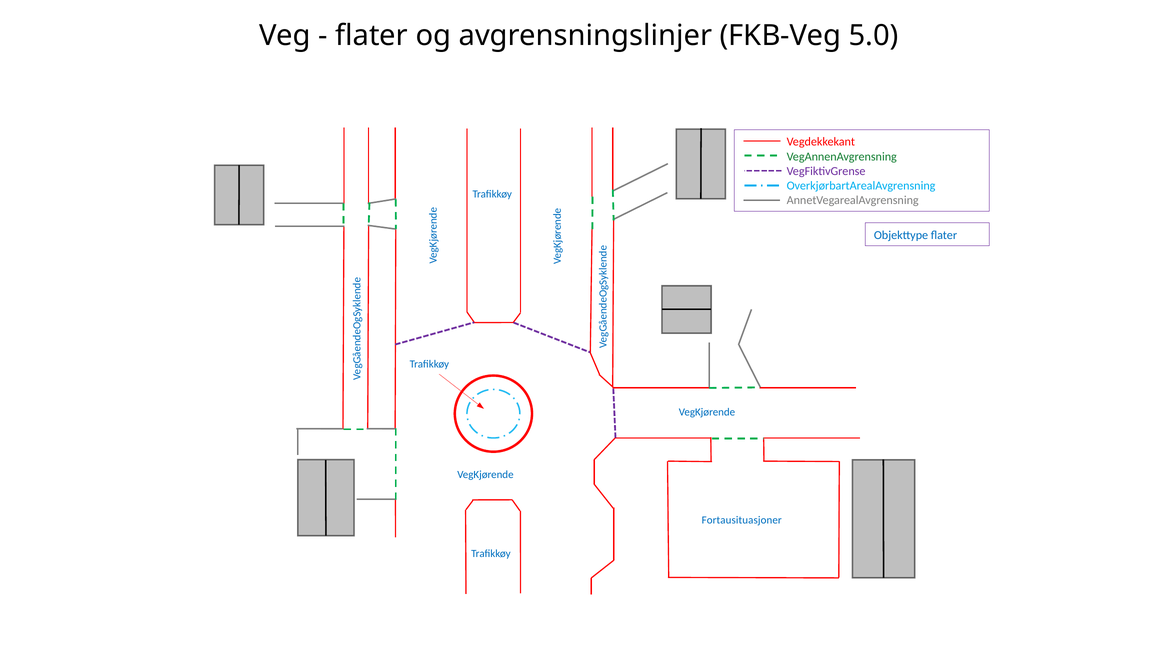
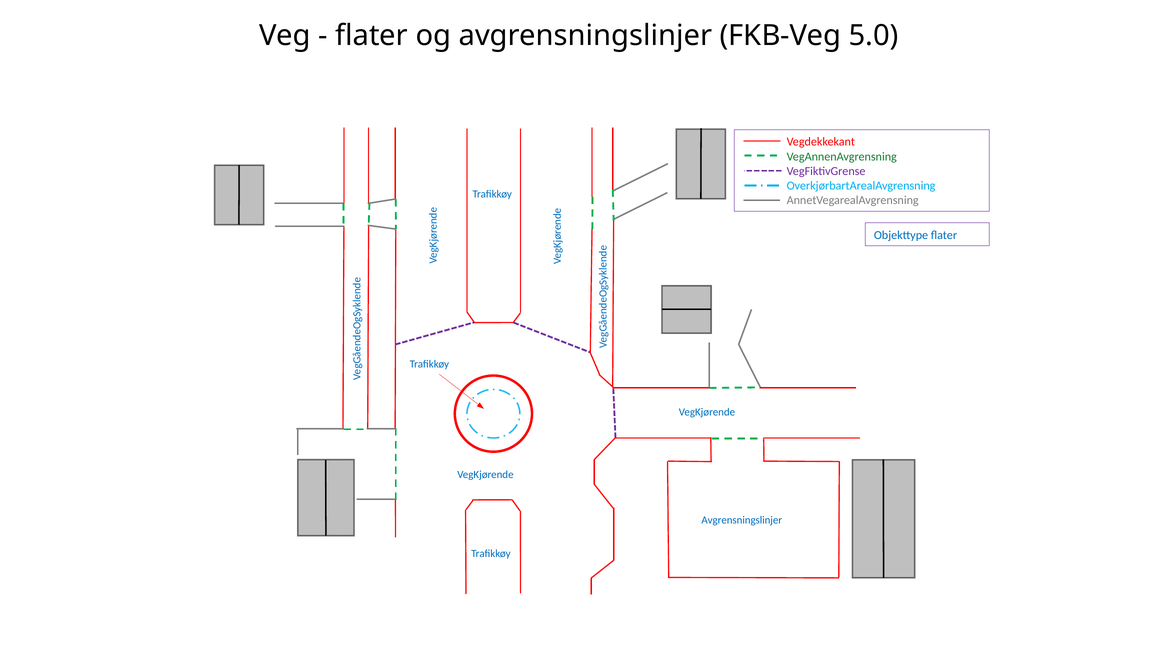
Fortausituasjoner at (742, 520): Fortausituasjoner -> Avgrensningslinjer
